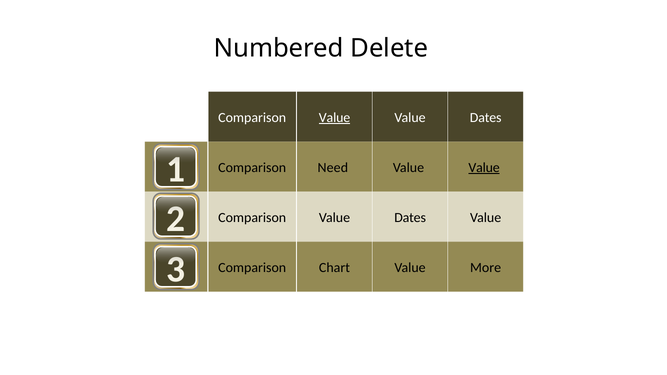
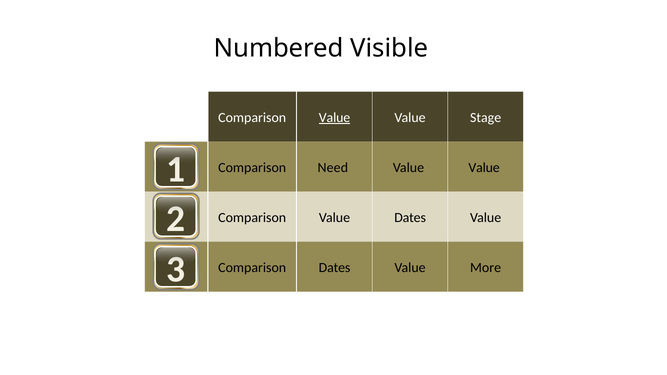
Delete: Delete -> Visible
Dates at (486, 118): Dates -> Stage
Value at (484, 168) underline: present -> none
Chart at (334, 268): Chart -> Dates
